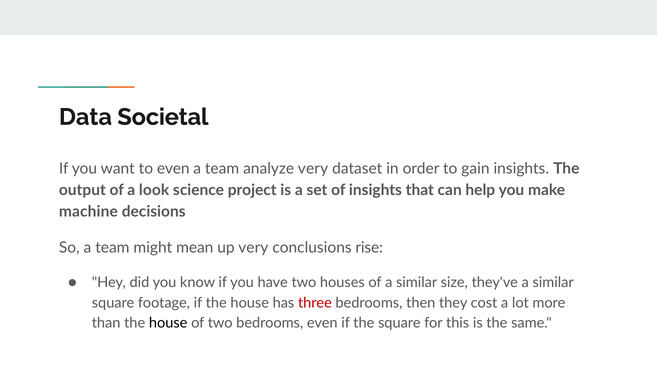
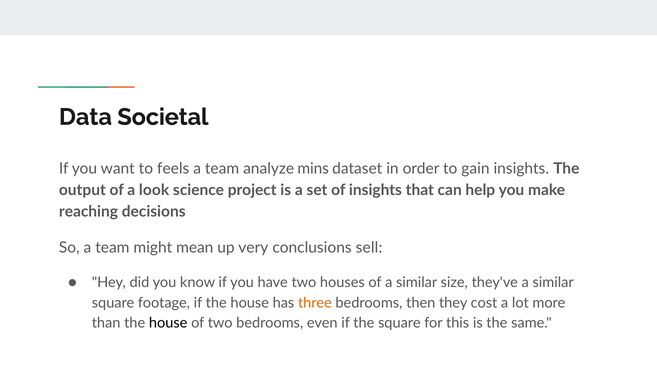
to even: even -> feels
analyze very: very -> mins
machine: machine -> reaching
rise: rise -> sell
three colour: red -> orange
